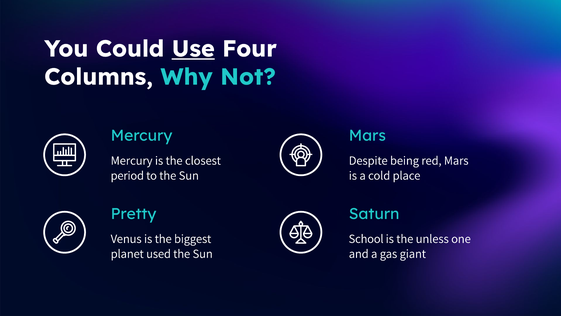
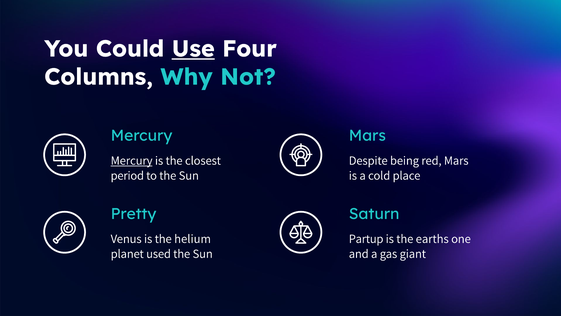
Mercury at (132, 160) underline: none -> present
biggest: biggest -> helium
School: School -> Partup
unless: unless -> earths
